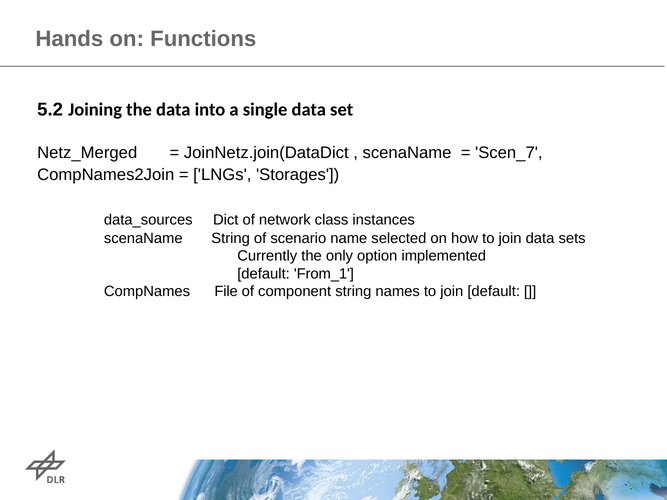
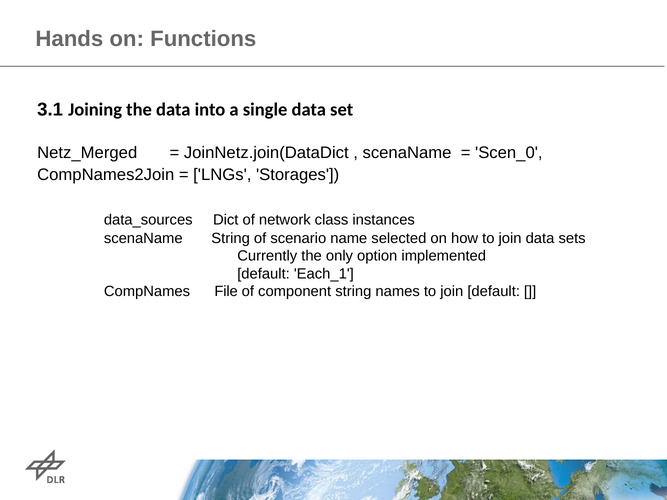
5.2: 5.2 -> 3.1
Scen_7: Scen_7 -> Scen_0
From_1: From_1 -> Each_1
